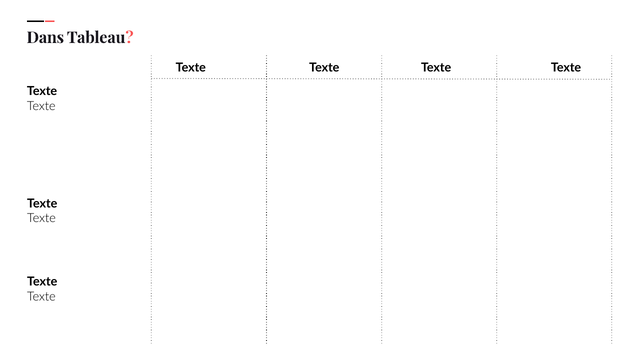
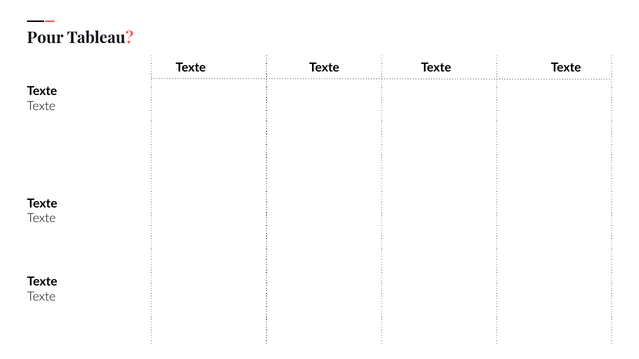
Dans: Dans -> Pour
